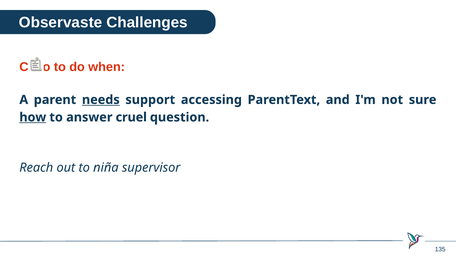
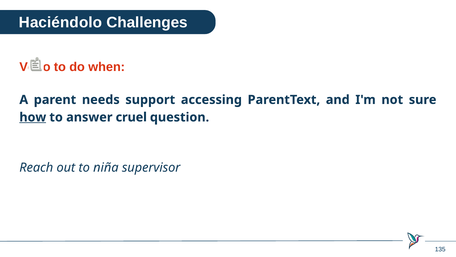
Observaste: Observaste -> Haciéndolo
Caso: Caso -> Verlo
needs underline: present -> none
